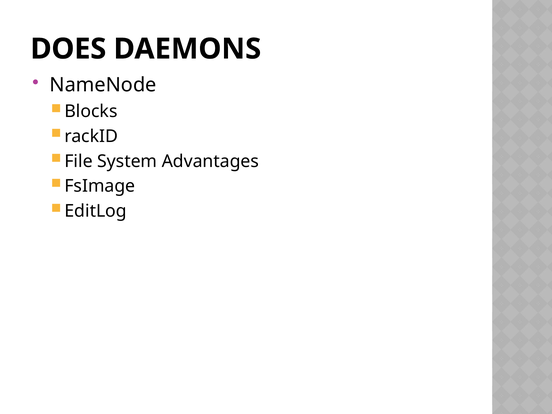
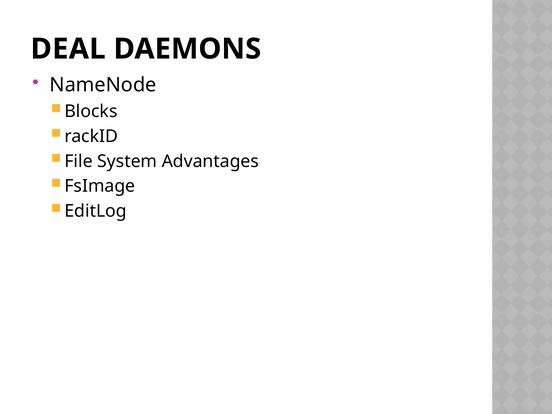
DOES: DOES -> DEAL
